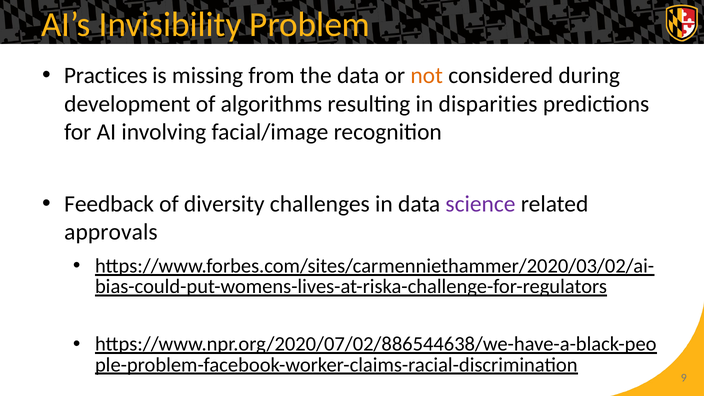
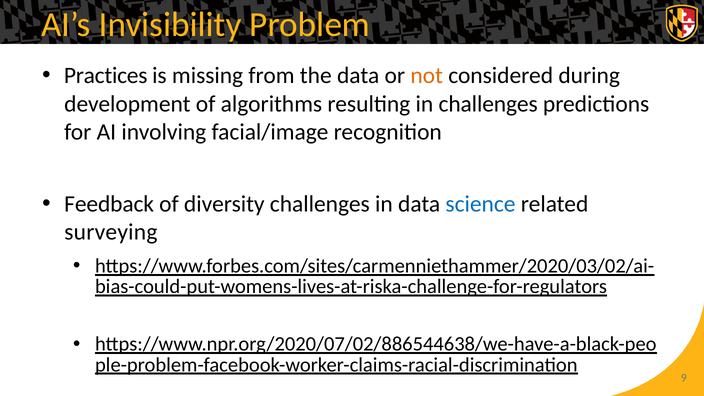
in disparities: disparities -> challenges
science colour: purple -> blue
approvals: approvals -> surveying
